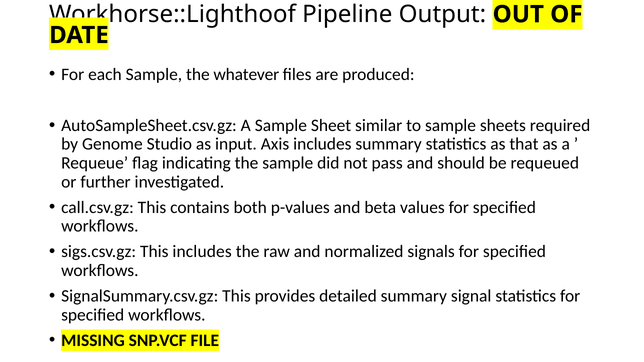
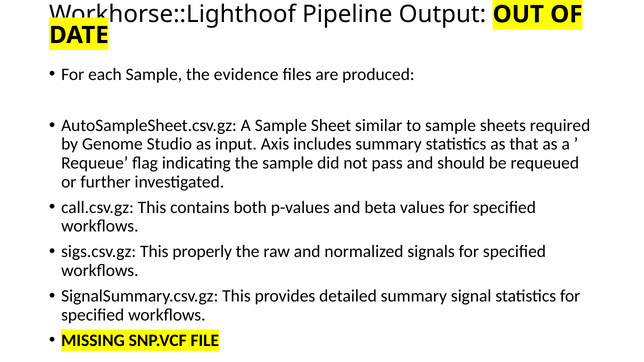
whatever: whatever -> evidence
This includes: includes -> properly
